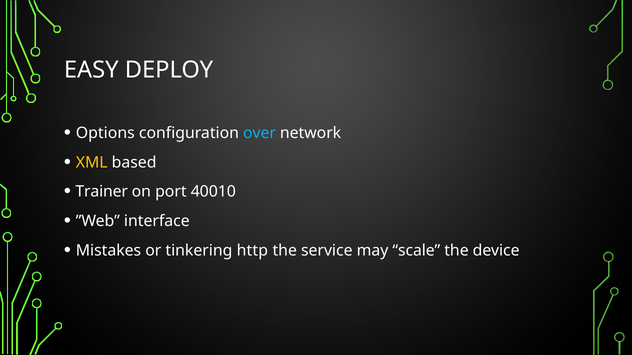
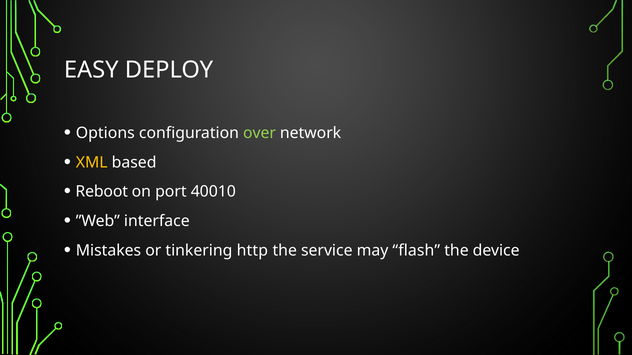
over colour: light blue -> light green
Trainer: Trainer -> Reboot
scale: scale -> flash
